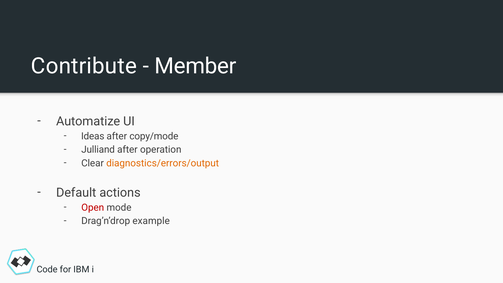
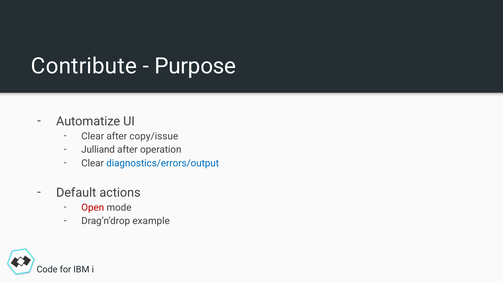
Member: Member -> Purpose
Ideas at (93, 136): Ideas -> Clear
copy/mode: copy/mode -> copy/issue
diagnostics/errors/output colour: orange -> blue
